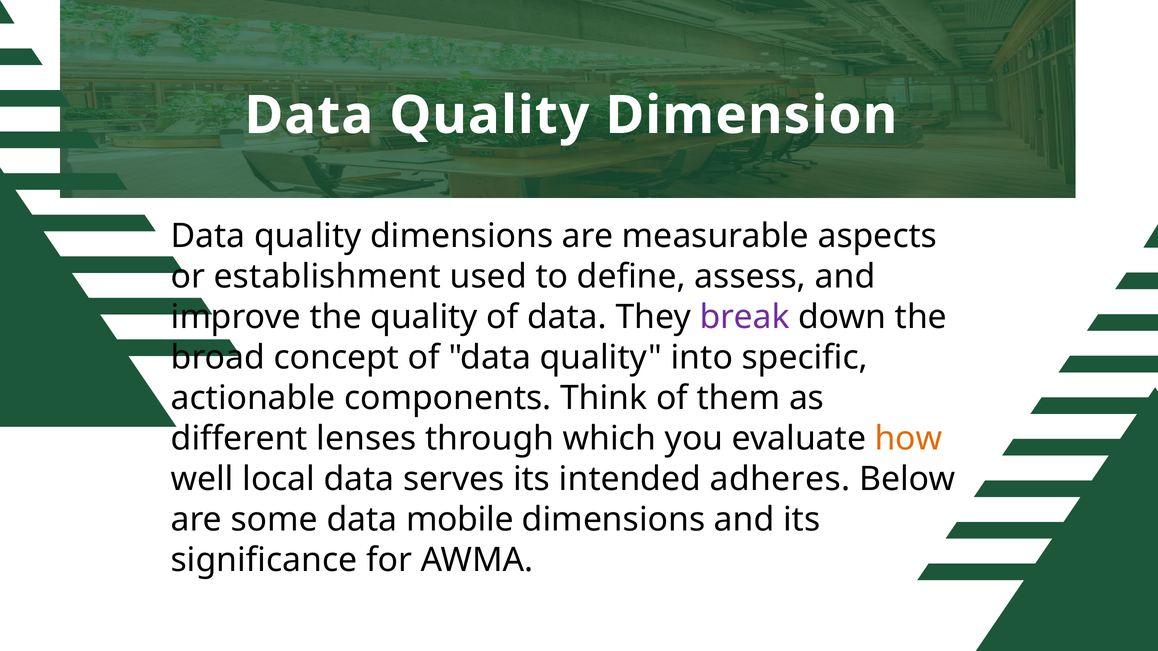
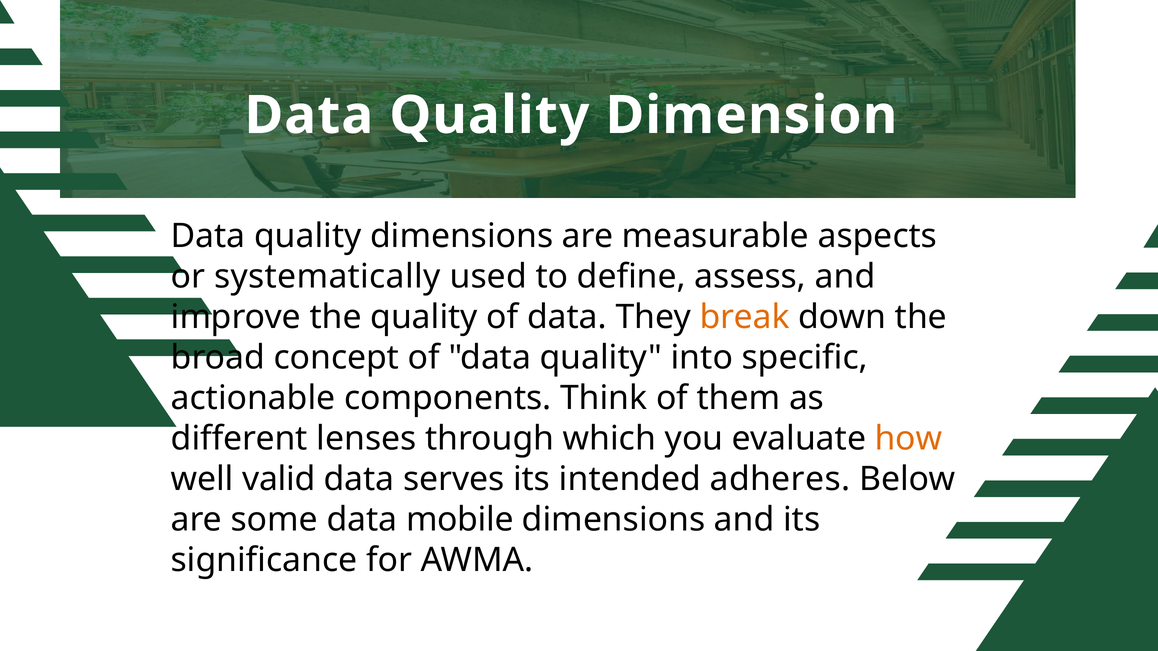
establishment: establishment -> systematically
break colour: purple -> orange
local: local -> valid
